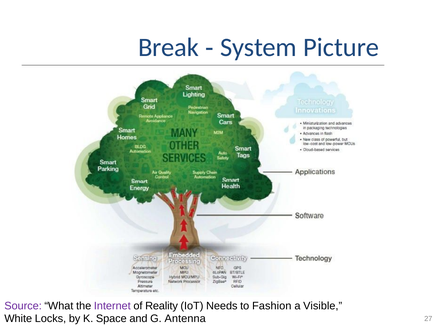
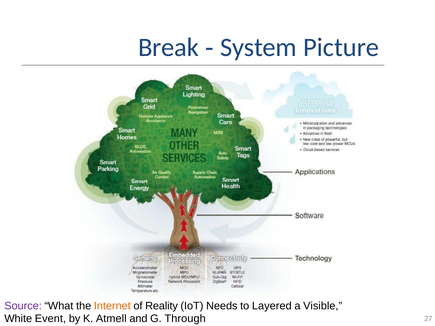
Internet colour: purple -> orange
Fashion: Fashion -> Layered
Locks: Locks -> Event
Space: Space -> Atmell
Antenna: Antenna -> Through
